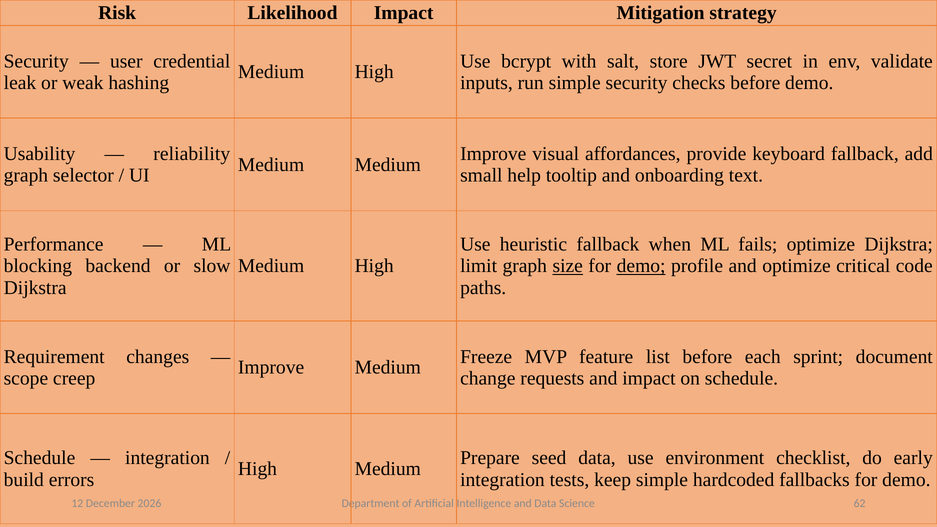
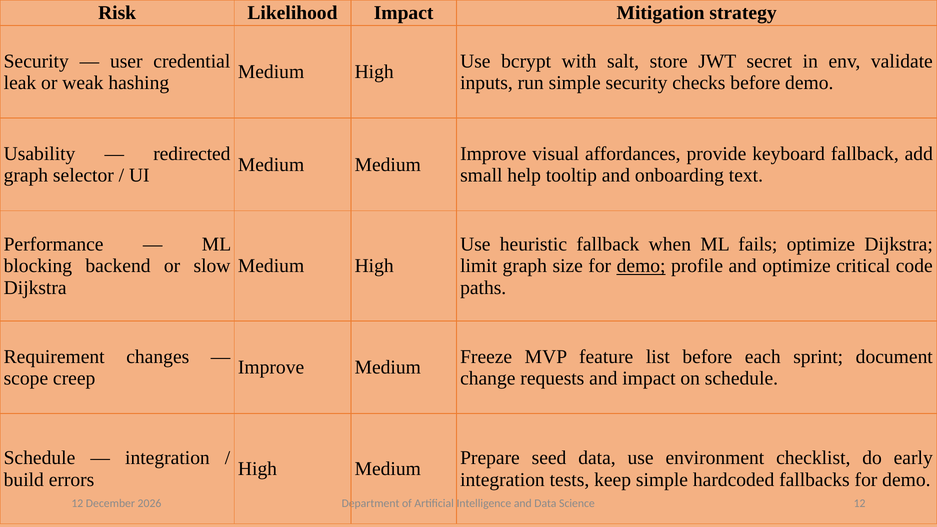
reliability: reliability -> redirected
size underline: present -> none
Science 62: 62 -> 12
